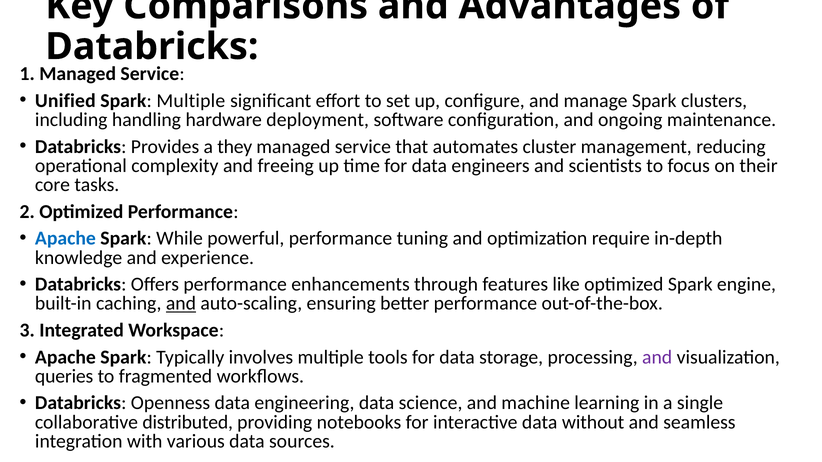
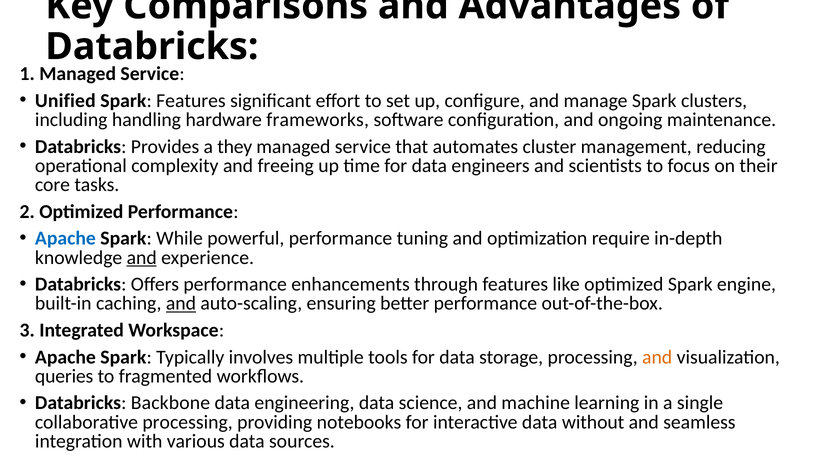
Spark Multiple: Multiple -> Features
deployment: deployment -> frameworks
and at (142, 258) underline: none -> present
and at (657, 357) colour: purple -> orange
Openness: Openness -> Backbone
collaborative distributed: distributed -> processing
